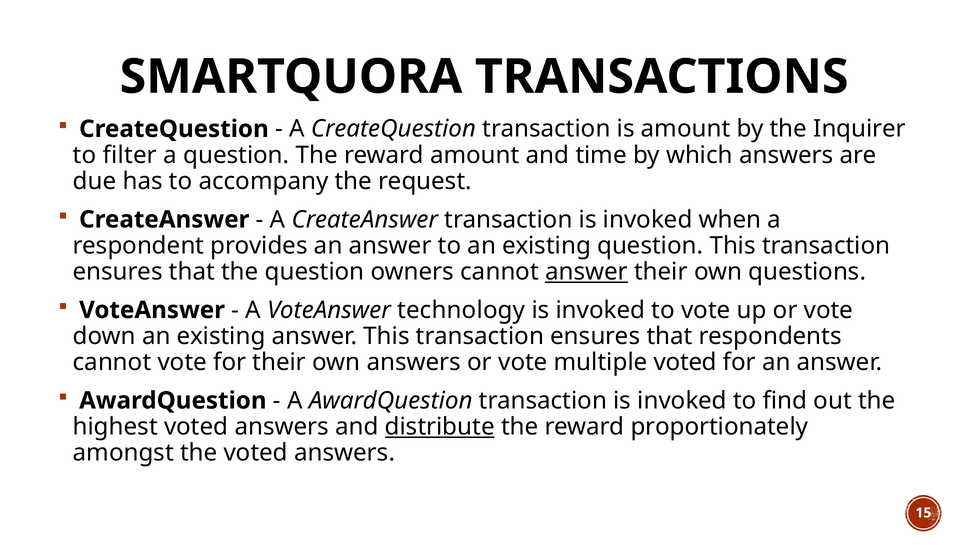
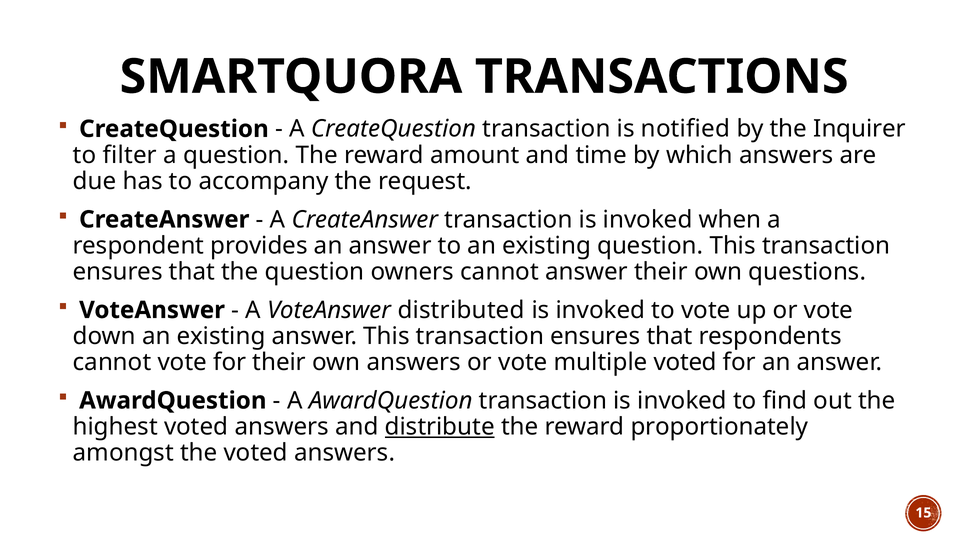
is amount: amount -> notified
answer at (586, 272) underline: present -> none
technology: technology -> distributed
